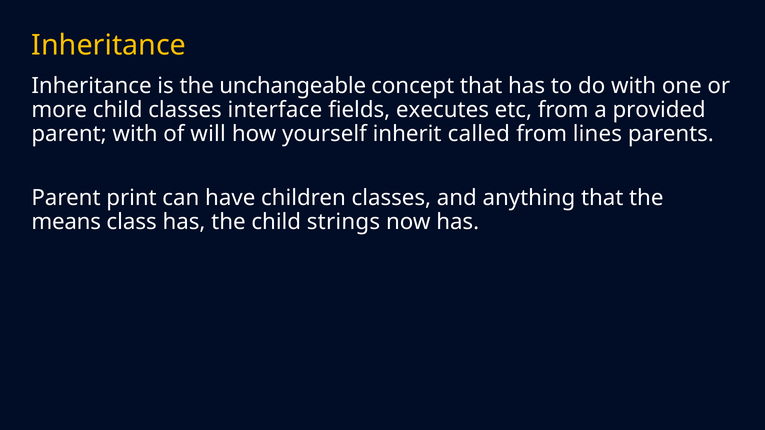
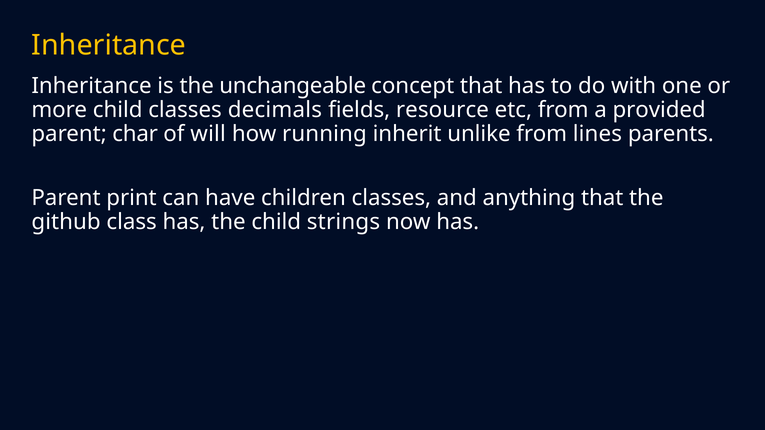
interface: interface -> decimals
executes: executes -> resource
parent with: with -> char
yourself: yourself -> running
called: called -> unlike
means: means -> github
